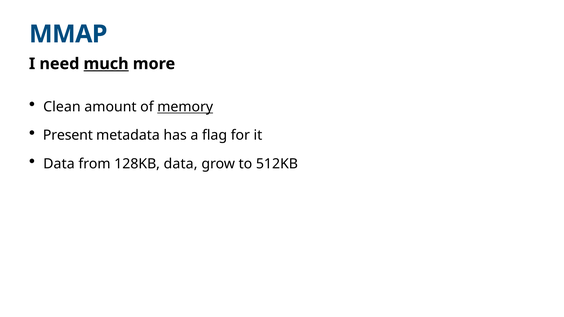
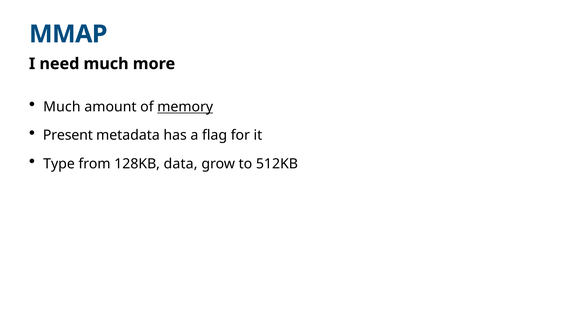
much at (106, 64) underline: present -> none
Clean at (62, 107): Clean -> Much
Data at (59, 164): Data -> Type
